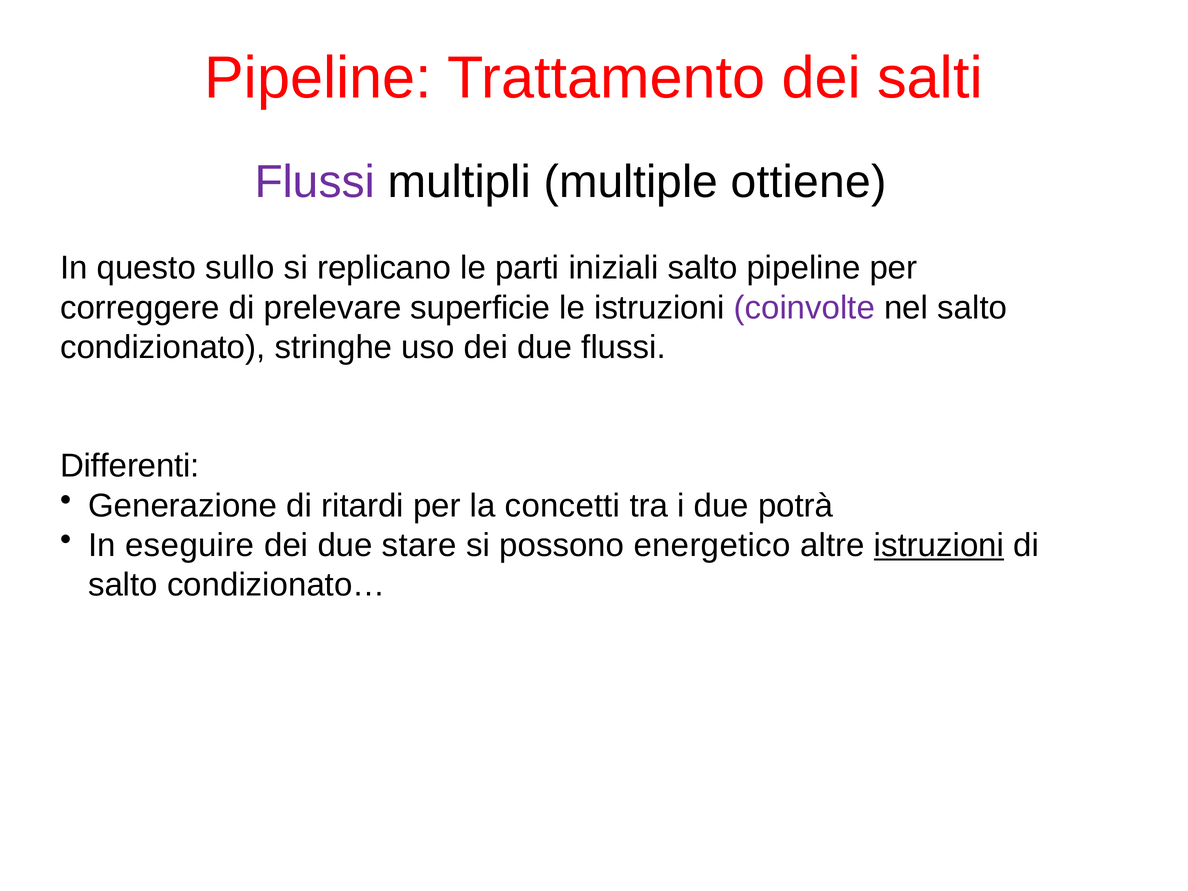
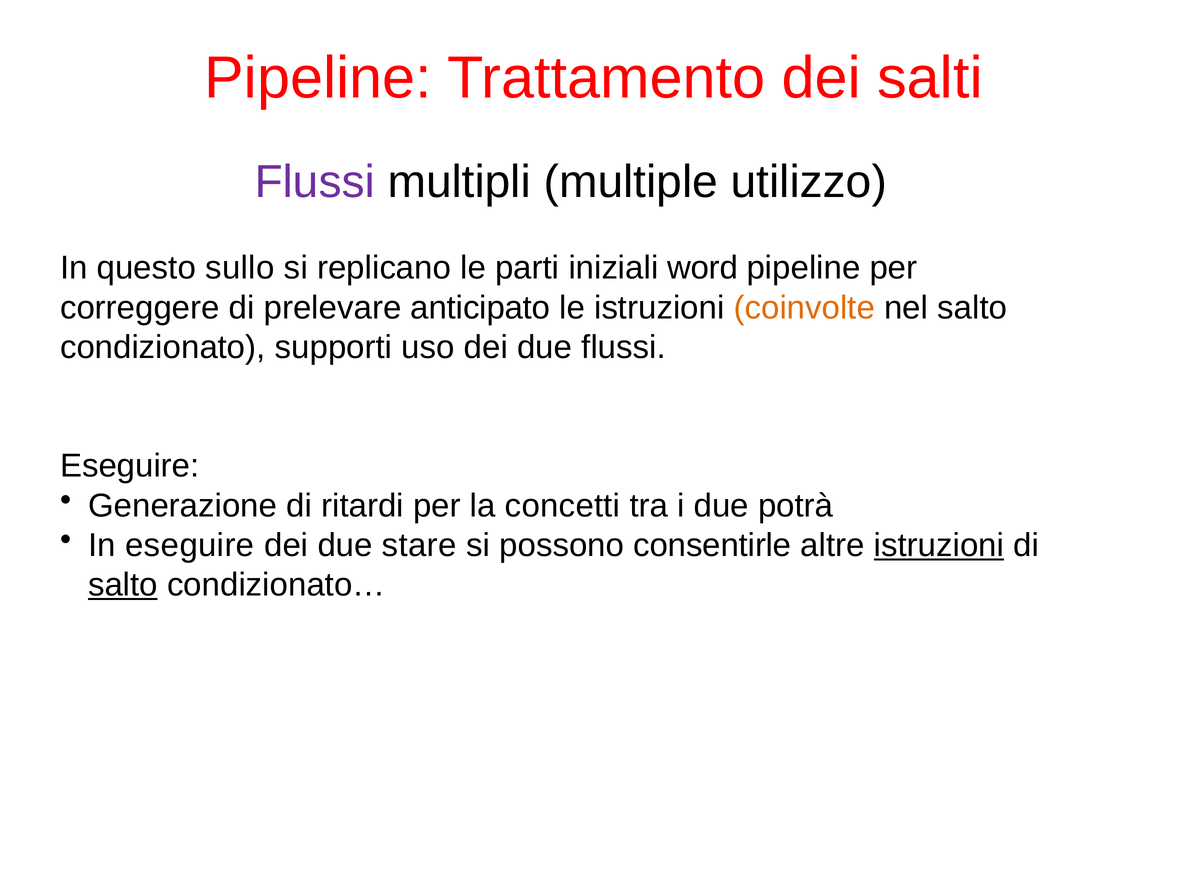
ottiene: ottiene -> utilizzo
iniziali salto: salto -> word
superficie: superficie -> anticipato
coinvolte colour: purple -> orange
stringhe: stringhe -> supporti
Differenti at (130, 466): Differenti -> Eseguire
energetico: energetico -> consentirle
salto at (123, 585) underline: none -> present
